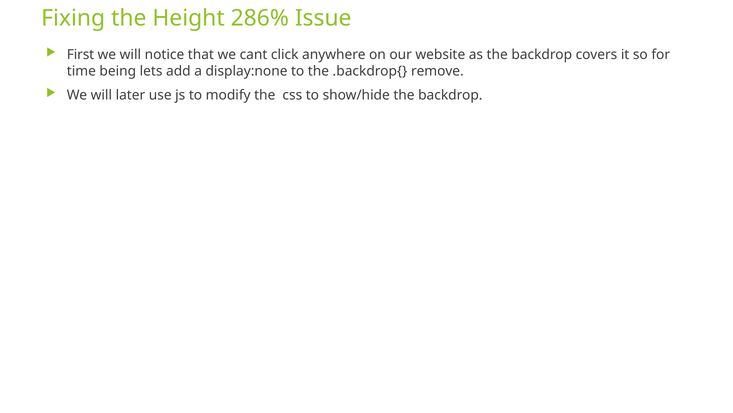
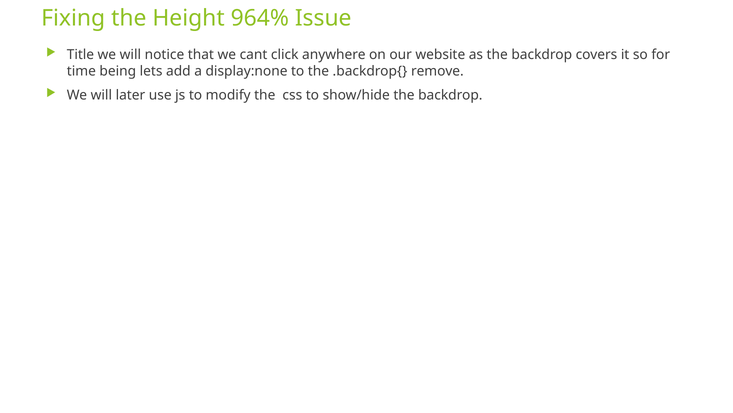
286%: 286% -> 964%
First: First -> Title
